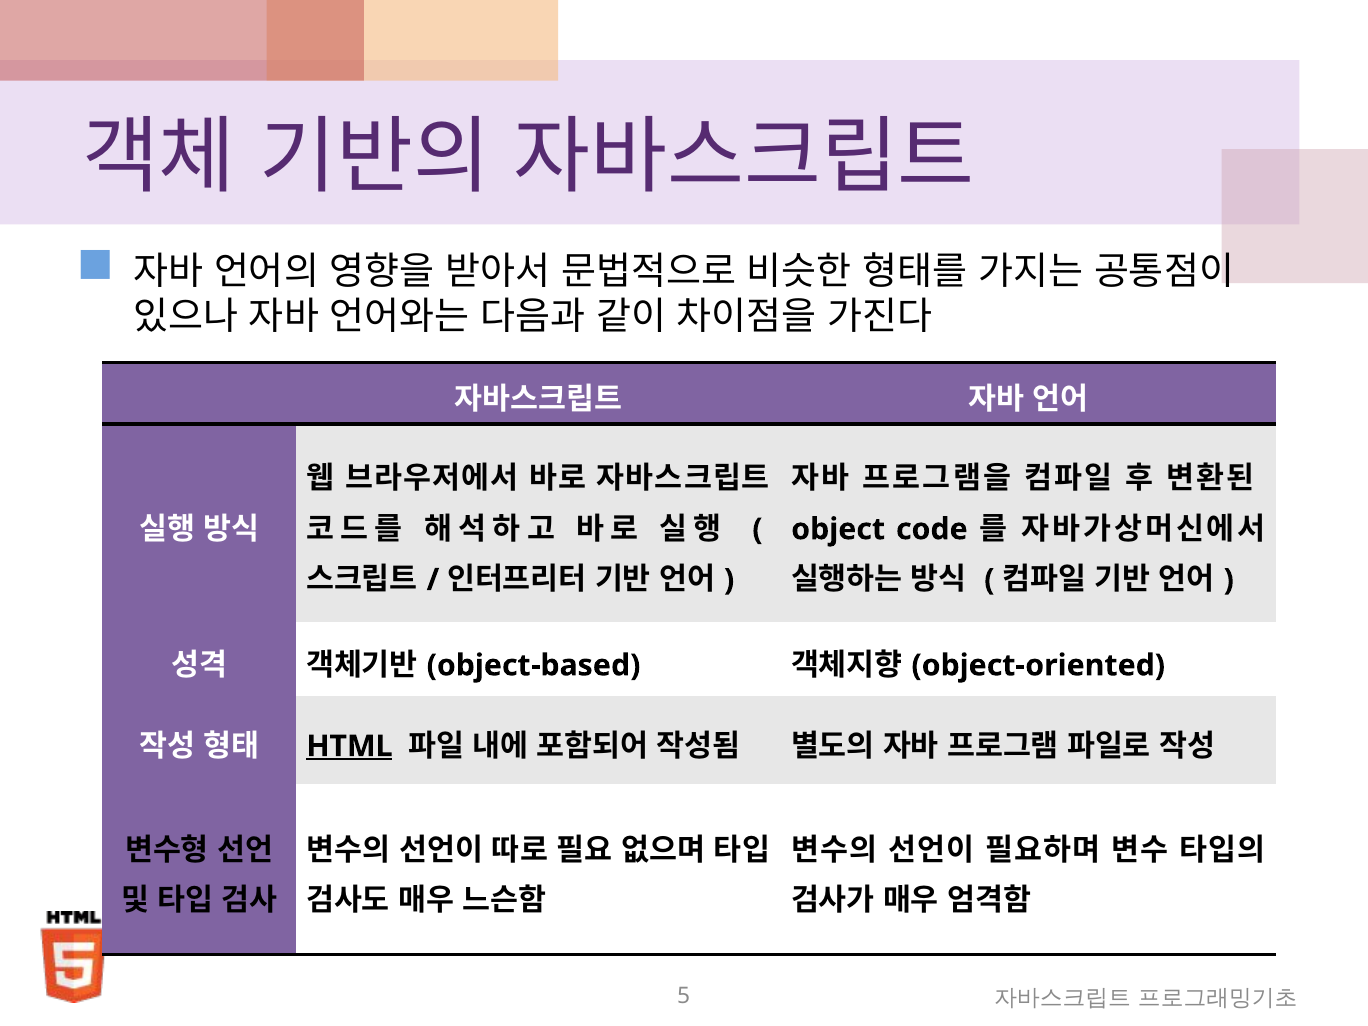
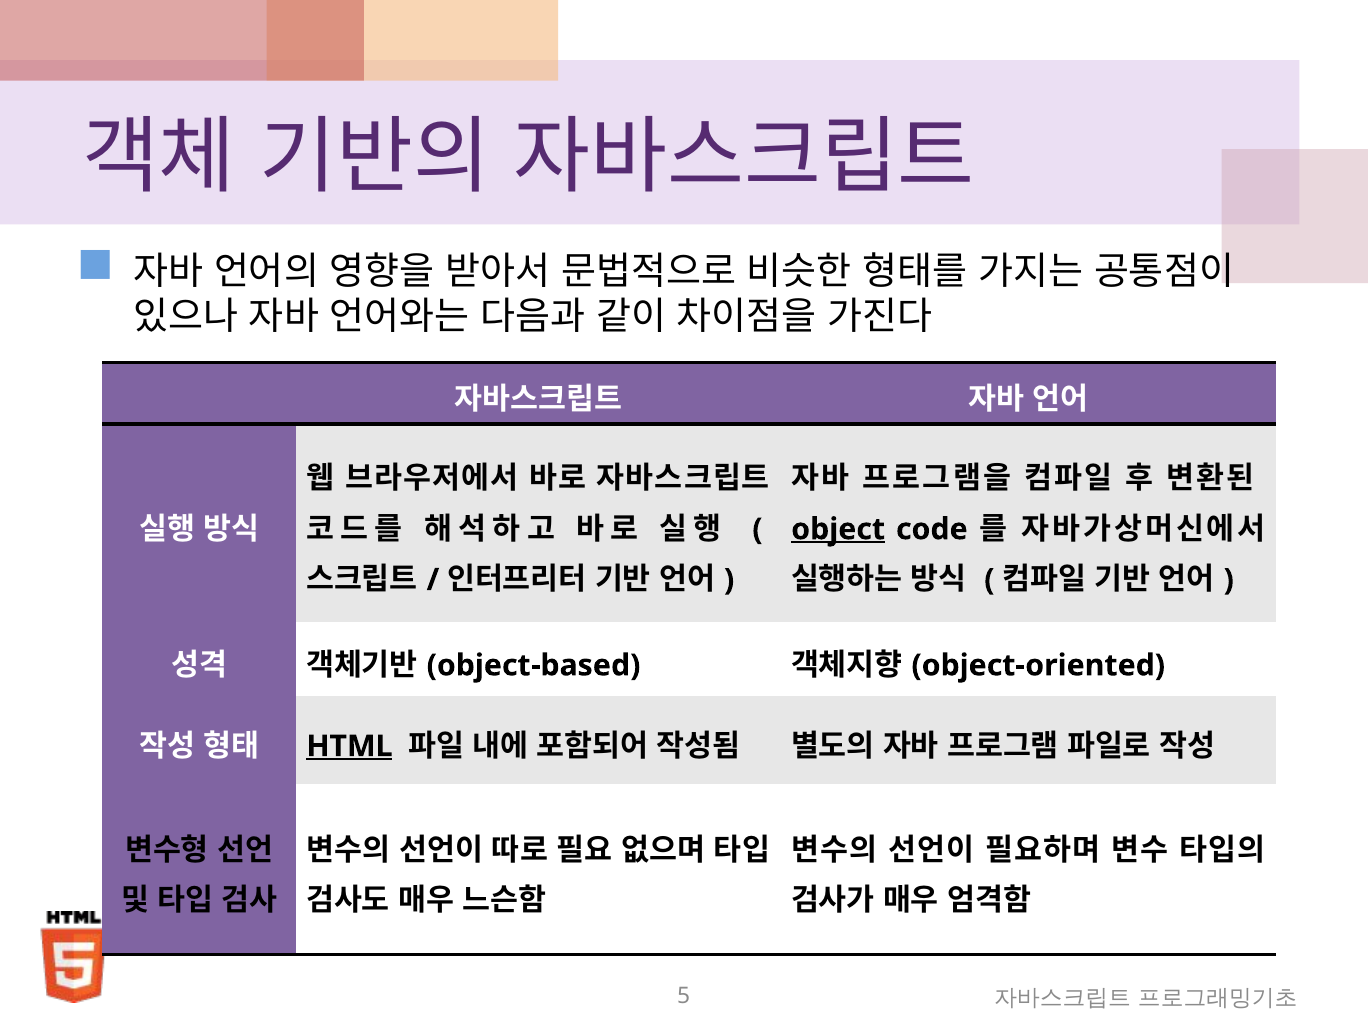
object underline: none -> present
